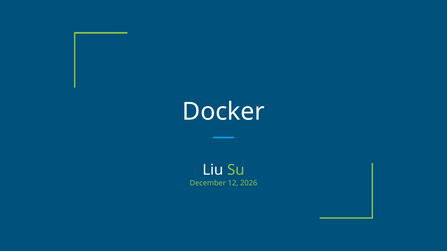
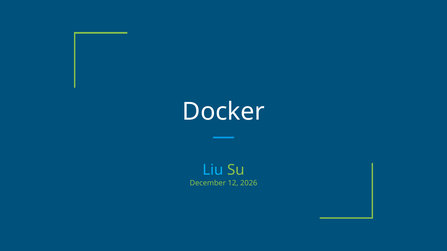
Liu colour: white -> light blue
